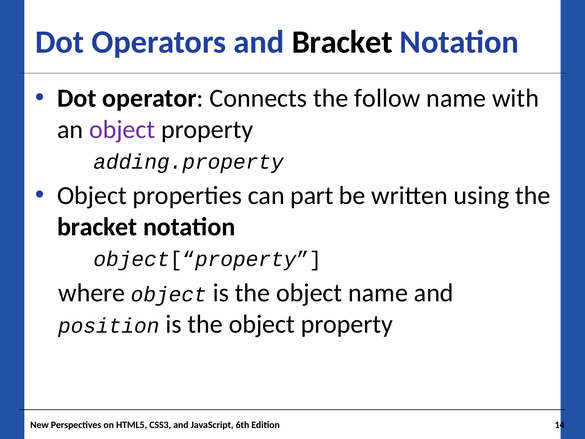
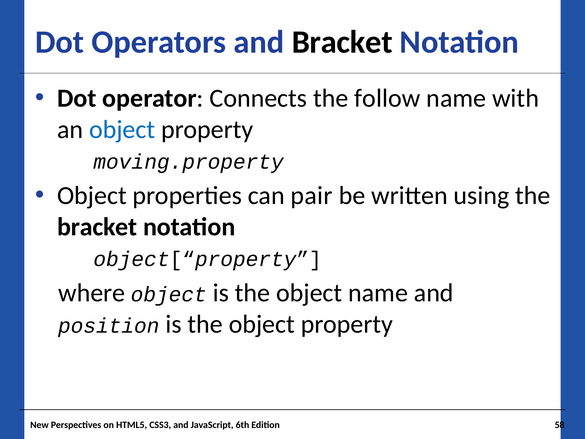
object at (122, 130) colour: purple -> blue
adding.property: adding.property -> moving.property
part: part -> pair
14: 14 -> 58
